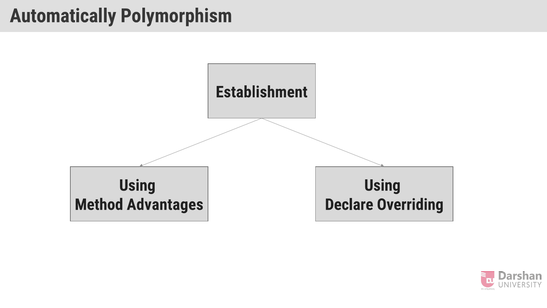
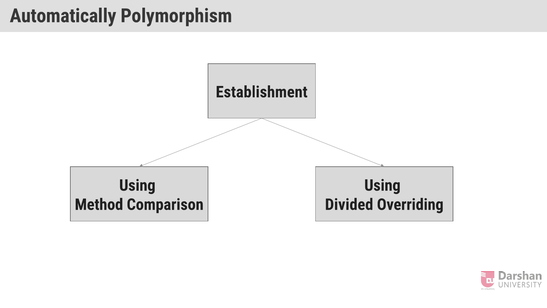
Advantages: Advantages -> Comparison
Declare: Declare -> Divided
